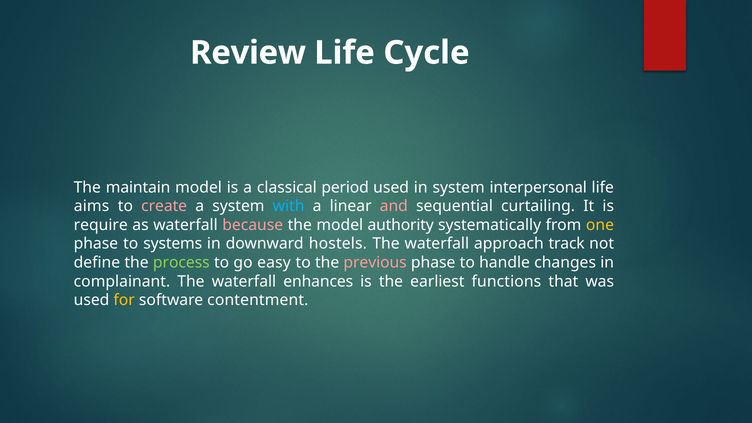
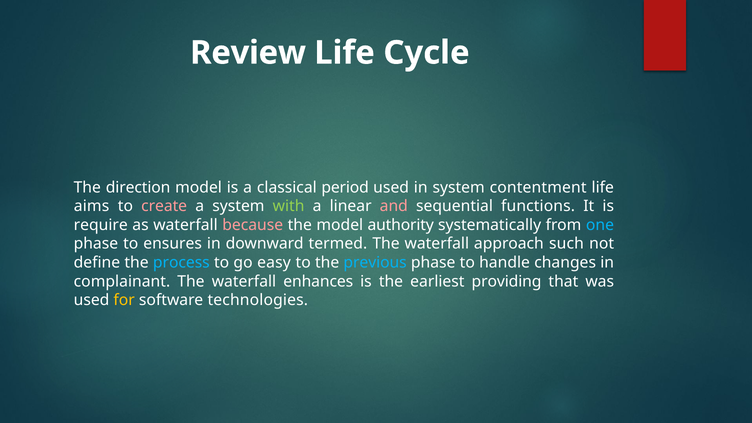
maintain: maintain -> direction
interpersonal: interpersonal -> contentment
with colour: light blue -> light green
curtailing: curtailing -> functions
one colour: yellow -> light blue
systems: systems -> ensures
hostels: hostels -> termed
track: track -> such
process colour: light green -> light blue
previous colour: pink -> light blue
functions: functions -> providing
contentment: contentment -> technologies
